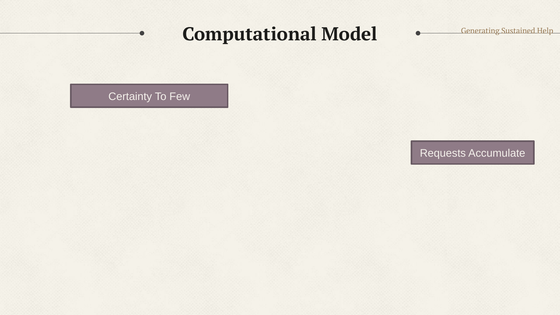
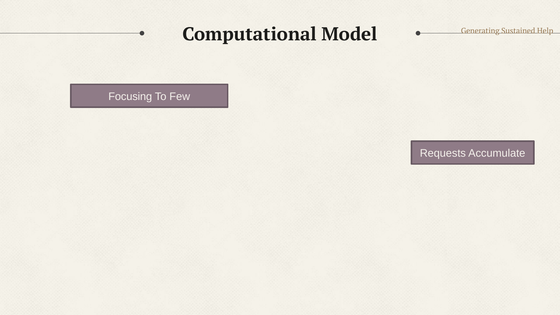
Certainty: Certainty -> Focusing
